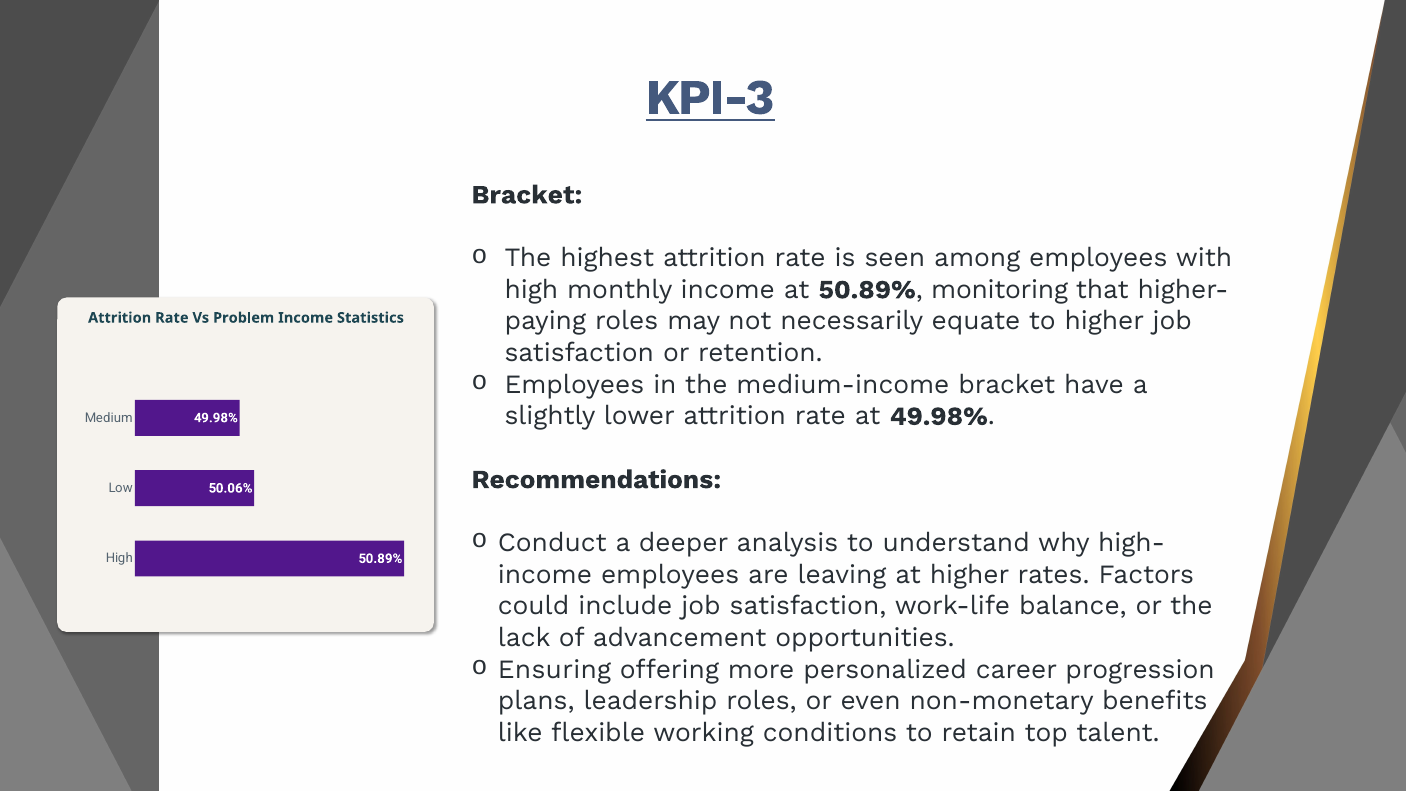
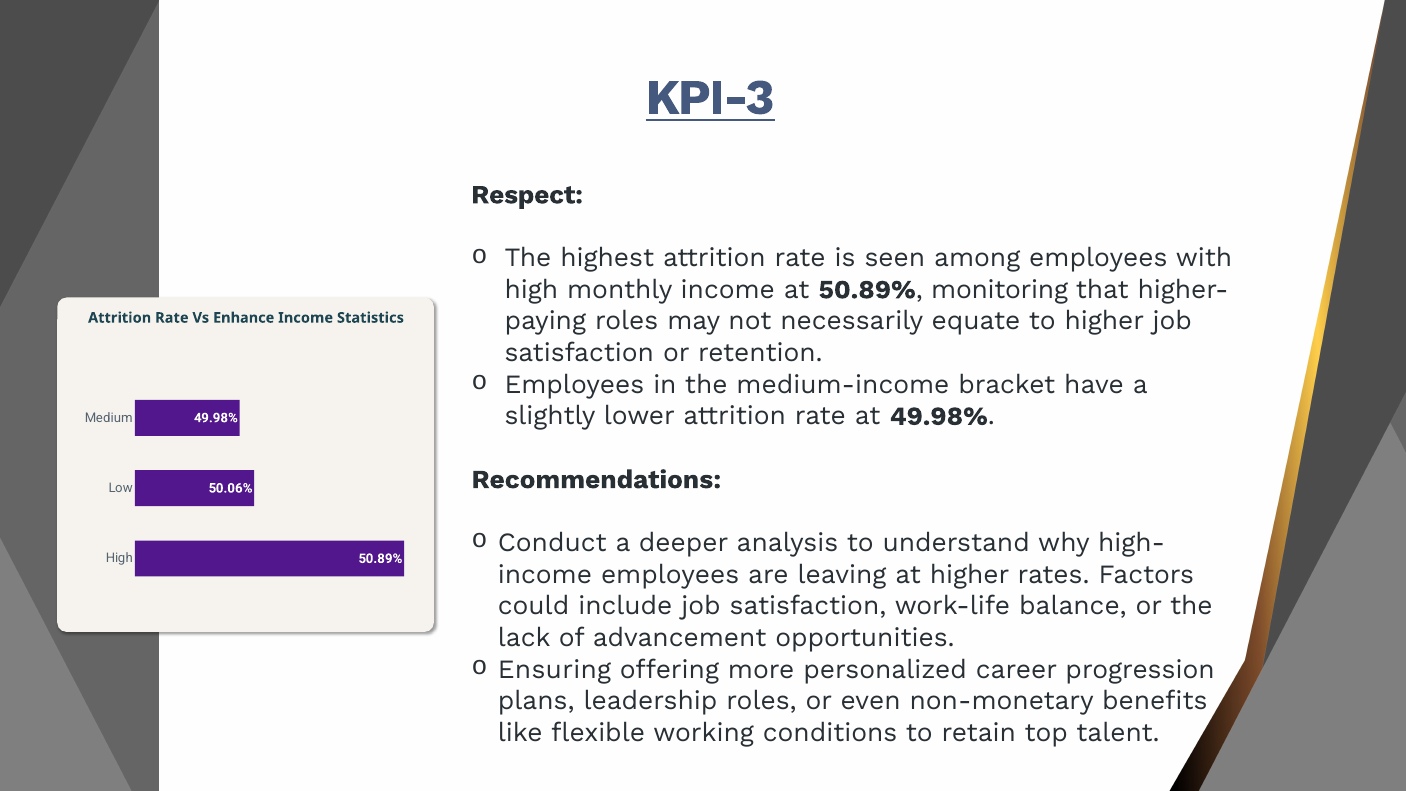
Bracket at (527, 195): Bracket -> Respect
Problem: Problem -> Enhance
